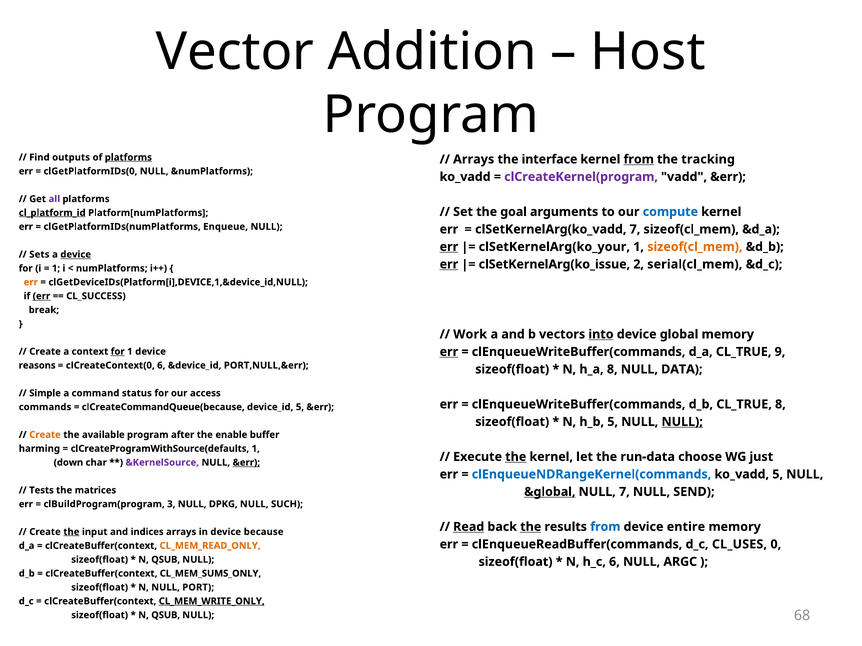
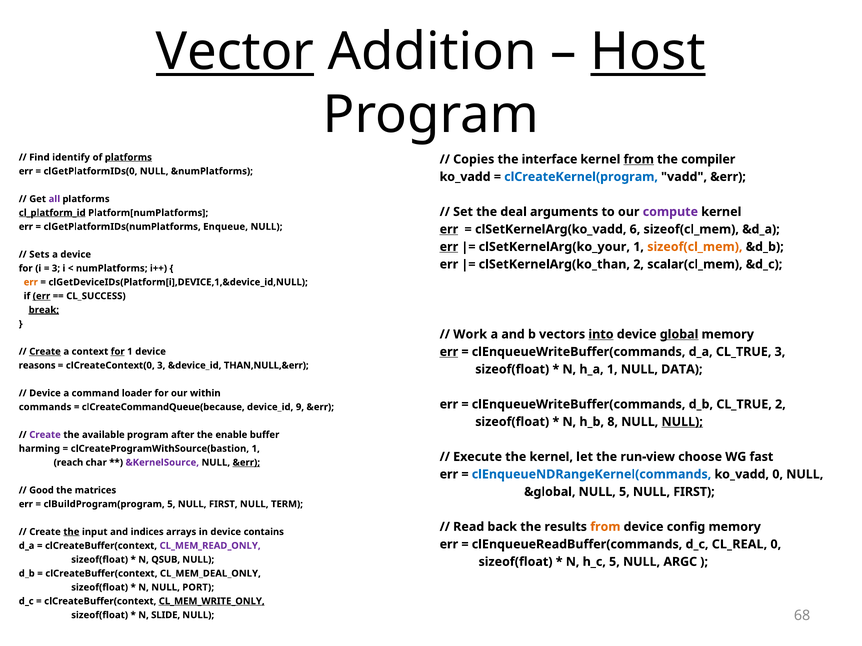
Vector underline: none -> present
Host underline: none -> present
outputs: outputs -> identify
Arrays at (474, 159): Arrays -> Copies
tracking: tracking -> compiler
clCreateKernel(program colour: purple -> blue
goal: goal -> deal
compute colour: blue -> purple
err at (449, 229) underline: none -> present
clSetKernelArg(ko_vadd 7: 7 -> 6
device at (76, 255) underline: present -> none
err at (449, 264) underline: present -> none
clSetKernelArg(ko_issue: clSetKernelArg(ko_issue -> clSetKernelArg(ko_than
serial(cl_mem: serial(cl_mem -> scalar(cl_mem
1 at (56, 269): 1 -> 3
break underline: none -> present
global underline: none -> present
CL_TRUE 9: 9 -> 3
Create at (45, 352) underline: none -> present
clCreateContext(0 6: 6 -> 3
PORT,NULL,&err: PORT,NULL,&err -> THAN,NULL,&err
h_a 8: 8 -> 1
Simple at (45, 393): Simple -> Device
status: status -> loader
access: access -> within
CL_TRUE 8: 8 -> 2
device_id 5: 5 -> 9
h_b 5: 5 -> 8
Create at (45, 435) colour: orange -> purple
clCreateProgramWithSource(defaults: clCreateProgramWithSource(defaults -> clCreateProgramWithSource(bastion
the at (516, 457) underline: present -> none
run-data: run-data -> run-view
just: just -> fast
down: down -> reach
ko_vadd 5: 5 -> 0
Tests: Tests -> Good
&global underline: present -> none
NULL 7: 7 -> 5
SEND at (694, 492): SEND -> FIRST
clBuildProgram(program 3: 3 -> 5
DPKG at (223, 504): DPKG -> FIRST
SUCH: SUCH -> TERM
Read underline: present -> none
the at (531, 527) underline: present -> none
from at (605, 527) colour: blue -> orange
entire: entire -> config
because: because -> contains
CL_USES: CL_USES -> CL_REAL
CL_MEM_READ_ONLY colour: orange -> purple
h_c 6: 6 -> 5
CL_MEM_SUMS_ONLY: CL_MEM_SUMS_ONLY -> CL_MEM_DEAL_ONLY
QSUB at (166, 616): QSUB -> SLIDE
